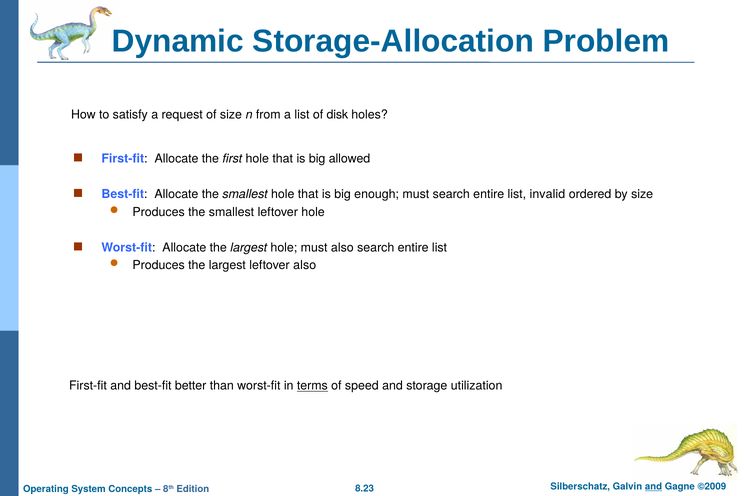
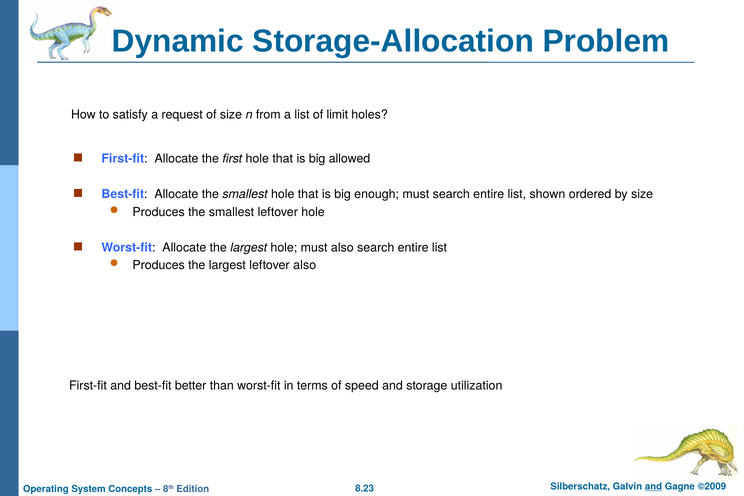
disk: disk -> limit
invalid: invalid -> shown
terms underline: present -> none
